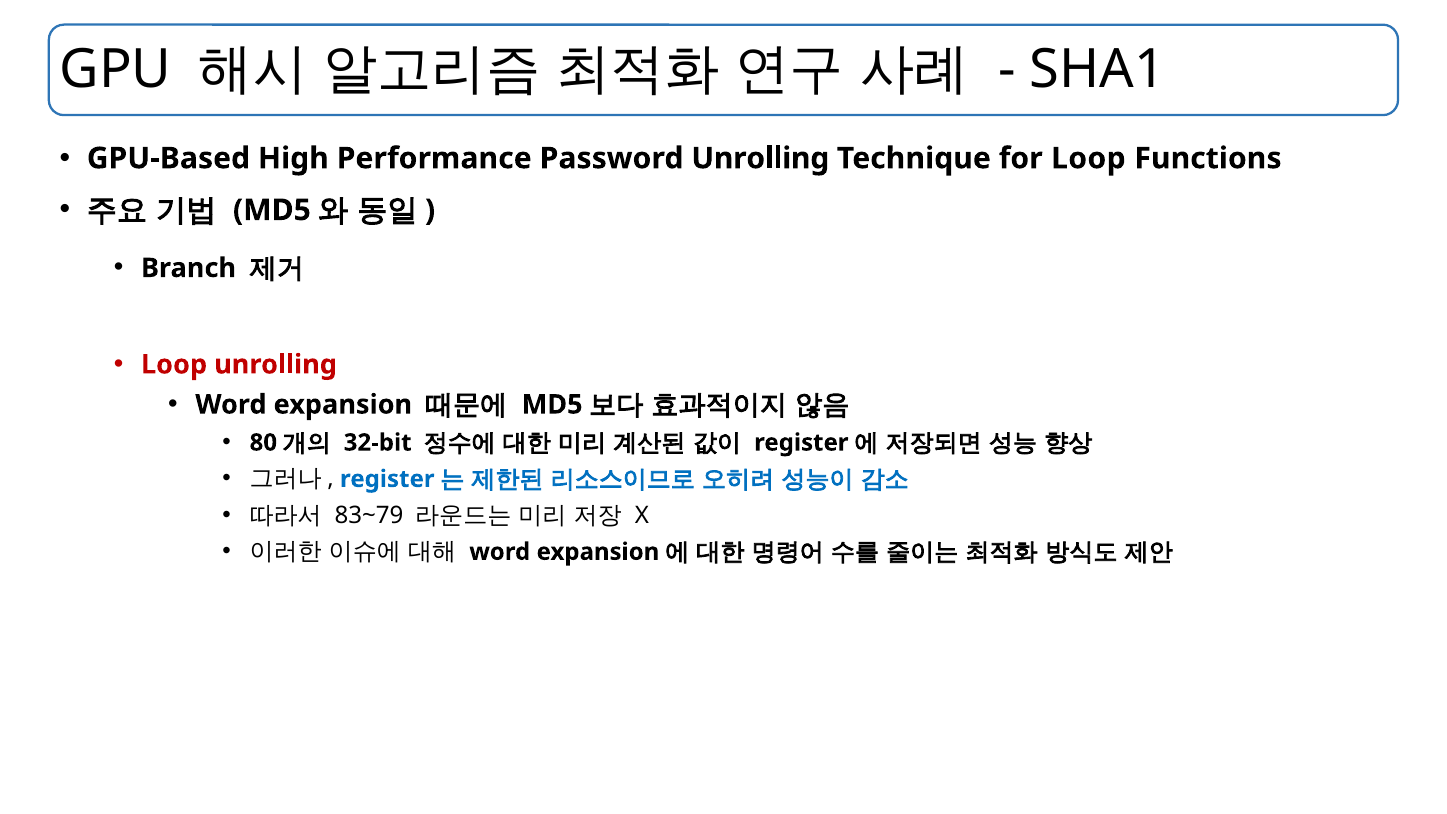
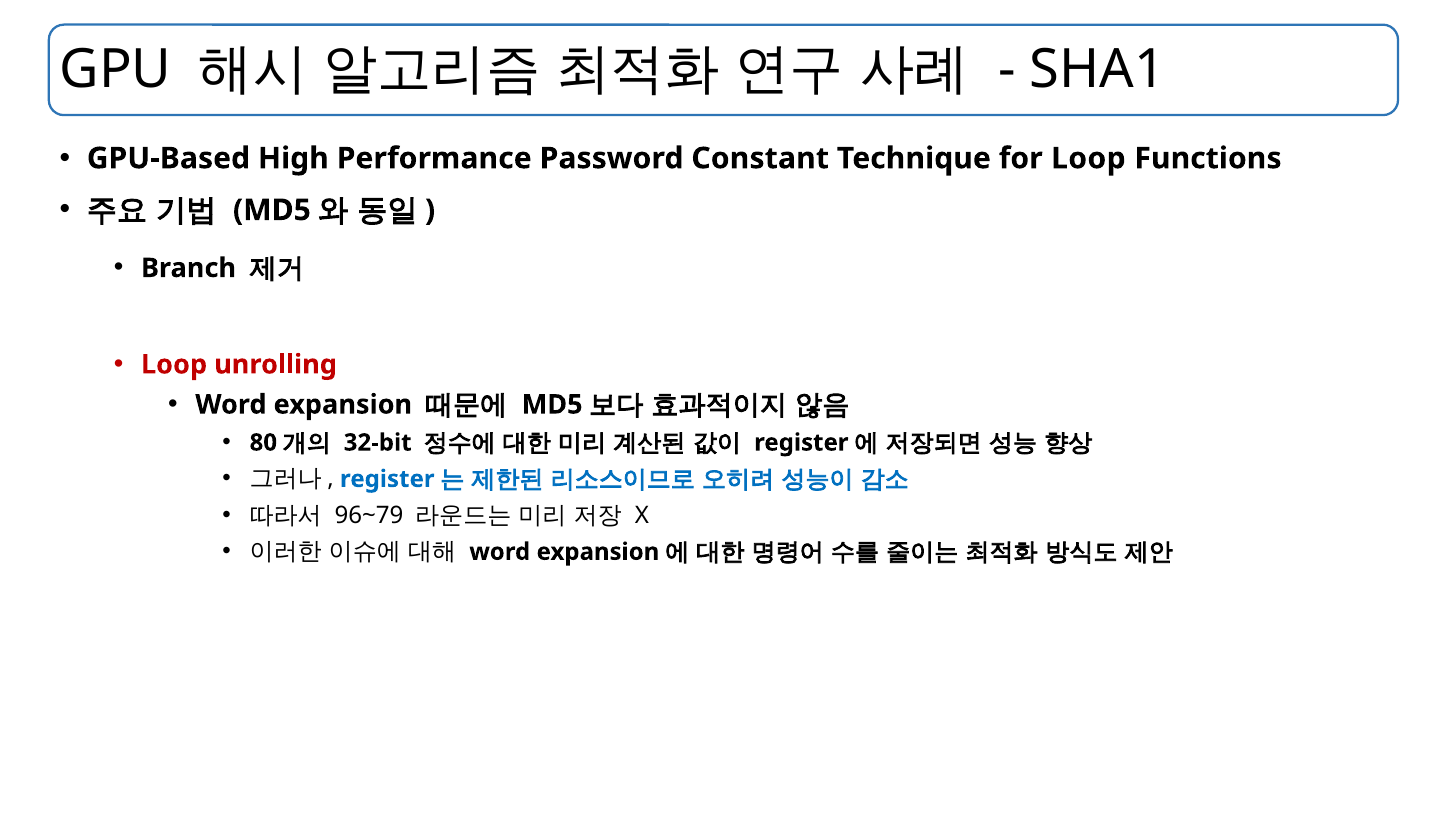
Password Unrolling: Unrolling -> Constant
83~79: 83~79 -> 96~79
